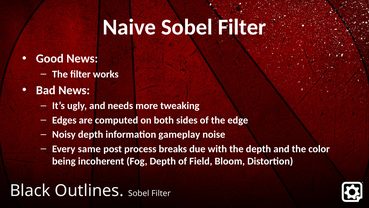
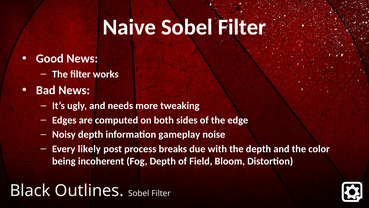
same: same -> likely
